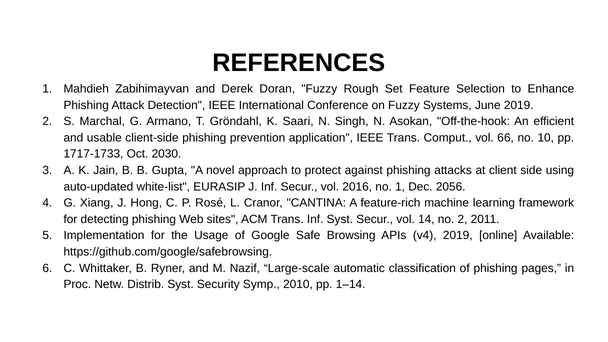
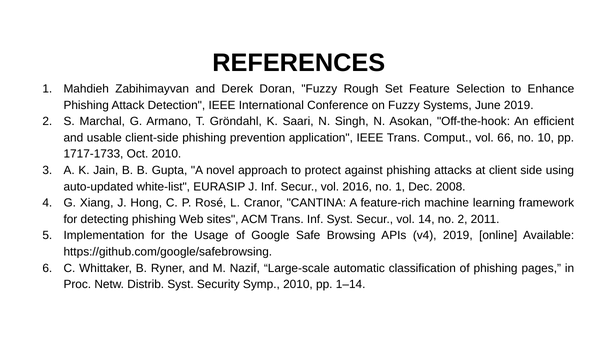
Oct 2030: 2030 -> 2010
2056: 2056 -> 2008
